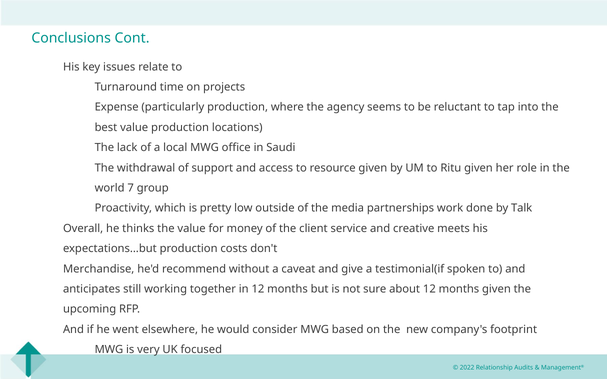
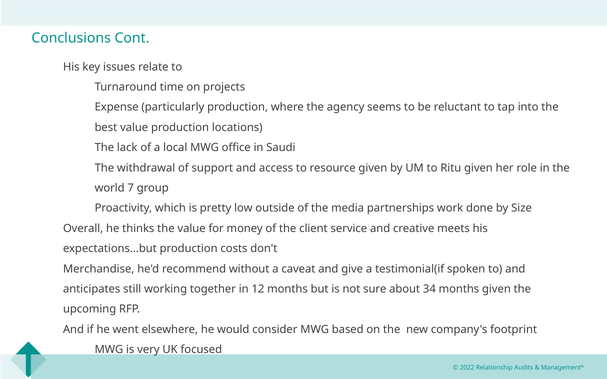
Talk: Talk -> Size
about 12: 12 -> 34
